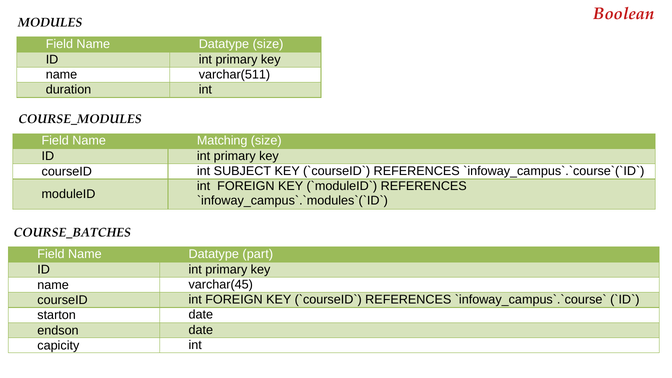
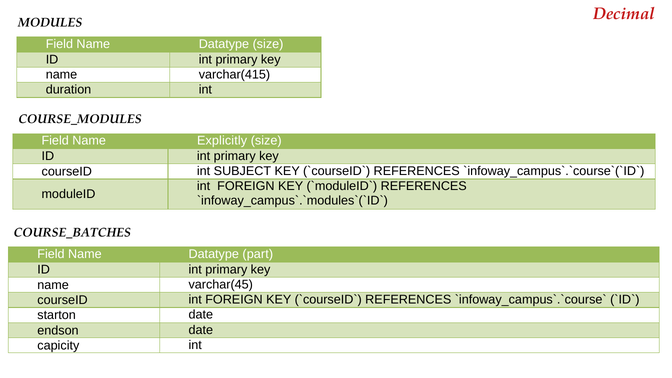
Boolean: Boolean -> Decimal
varchar(511: varchar(511 -> varchar(415
Matching: Matching -> Explicitly
